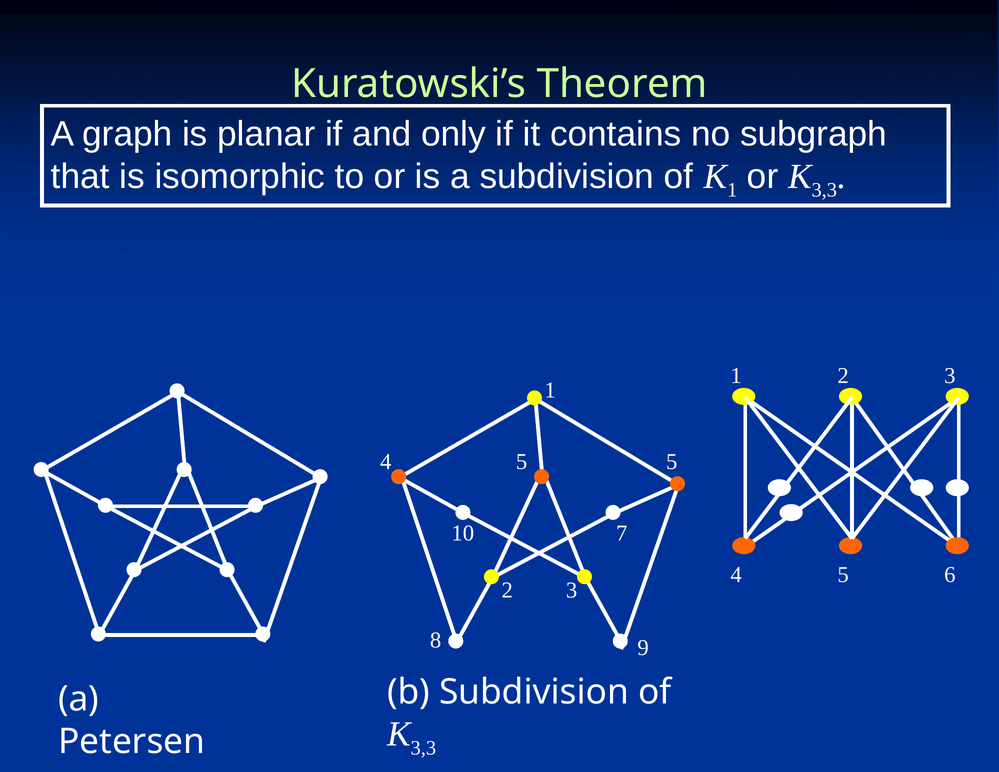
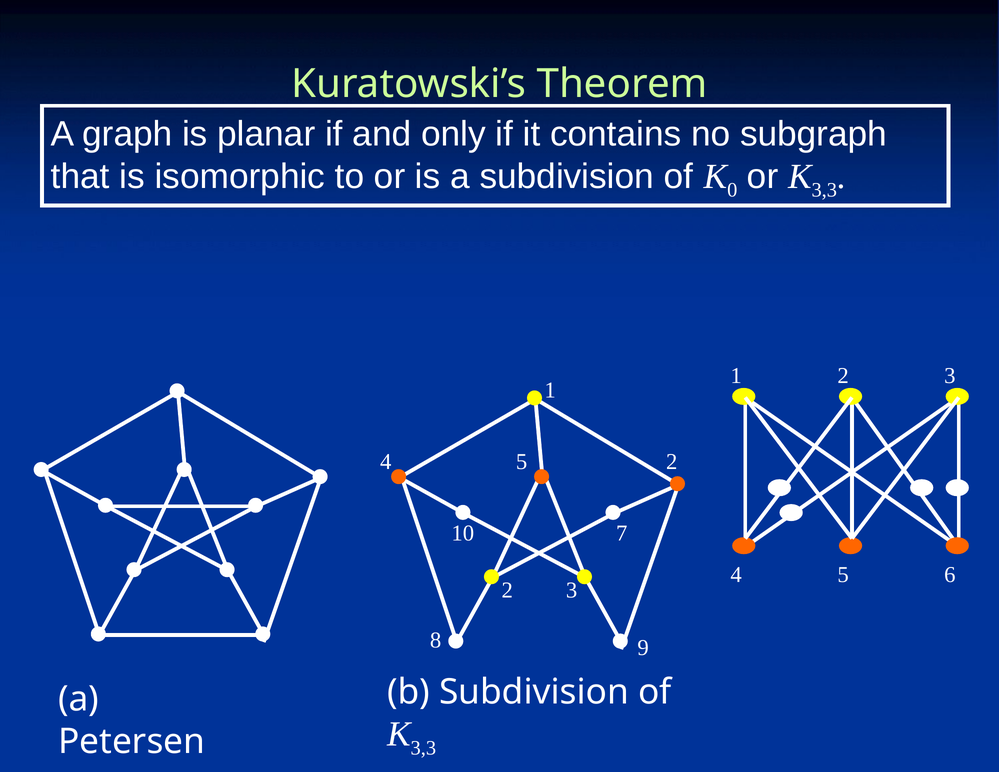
1 at (732, 190): 1 -> 0
5 5: 5 -> 2
